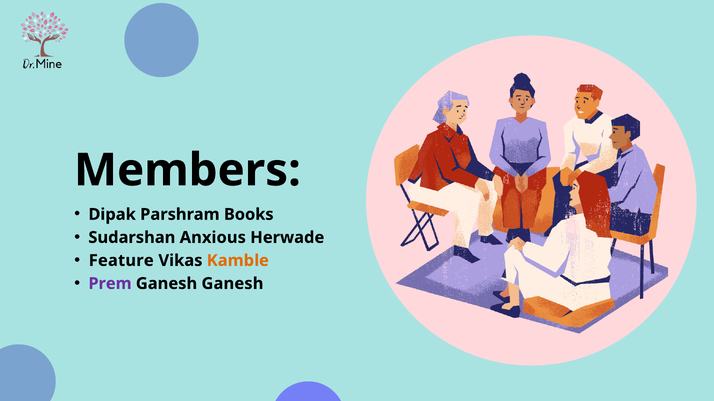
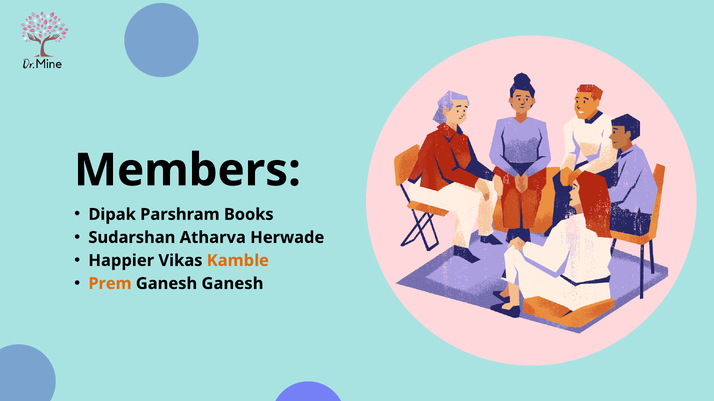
Anxious: Anxious -> Atharva
Feature: Feature -> Happier
Prem colour: purple -> orange
